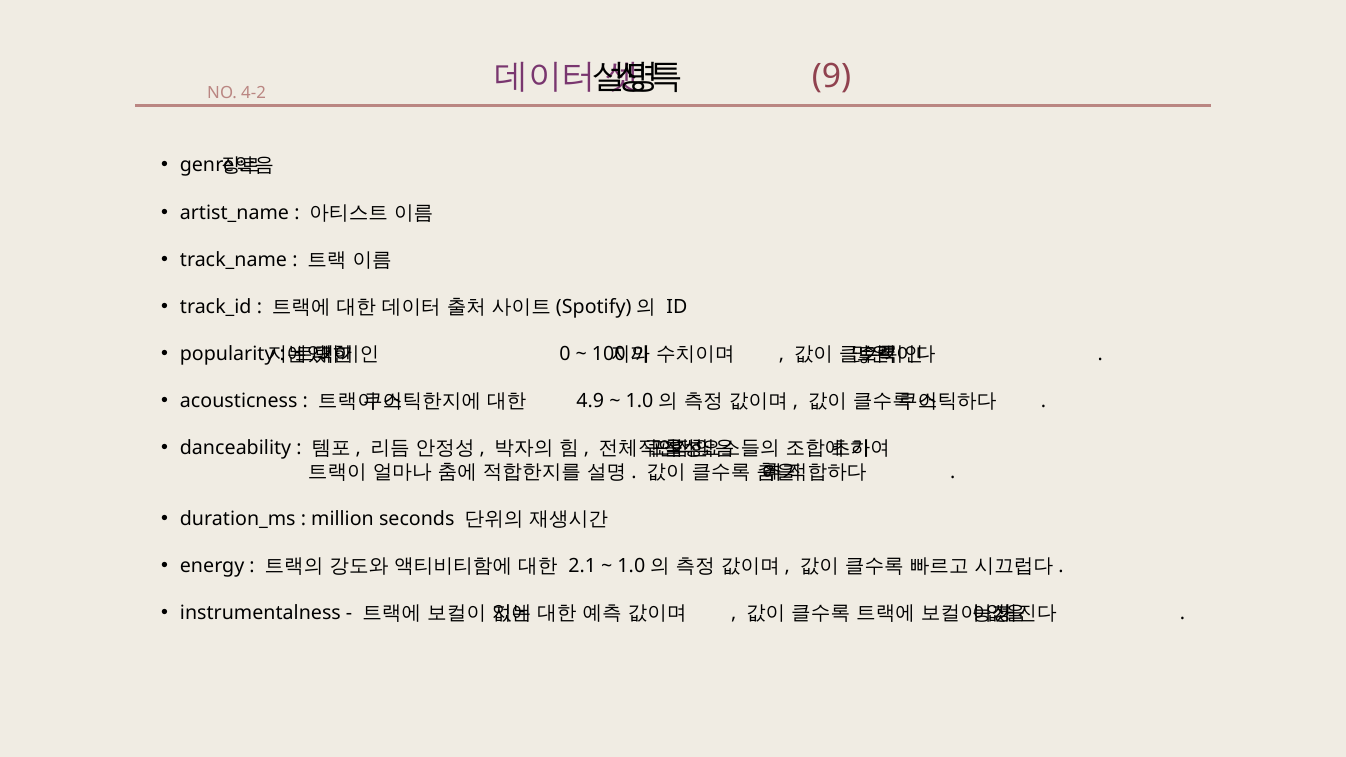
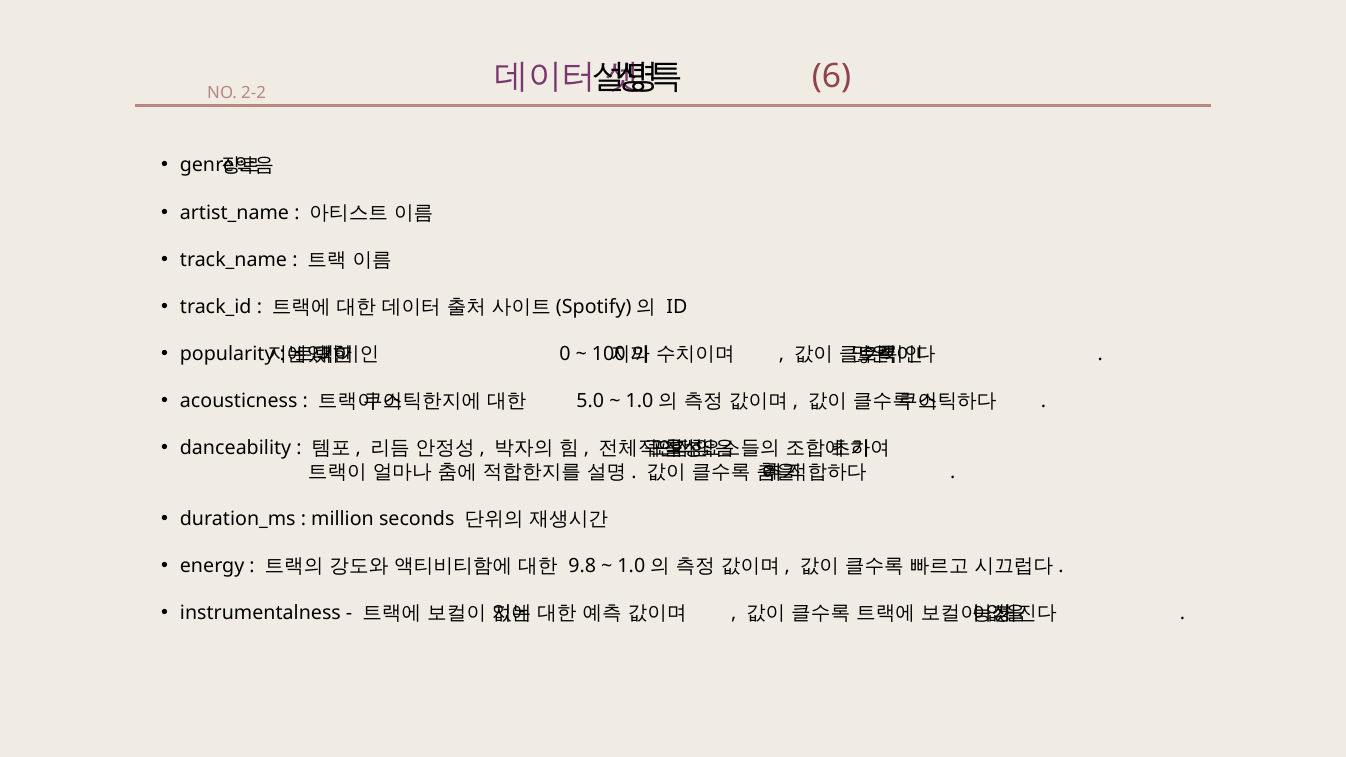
9: 9 -> 6
4-2: 4-2 -> 2-2
4.9: 4.9 -> 5.0
2.1: 2.1 -> 9.8
